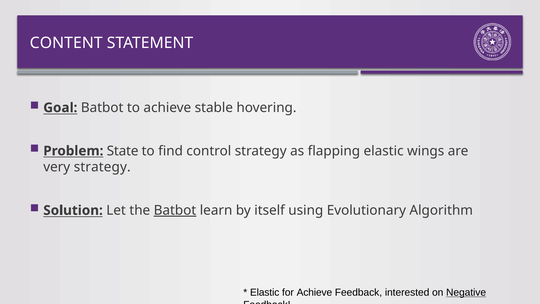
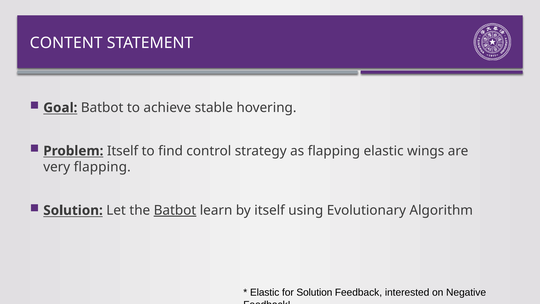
Problem State: State -> Itself
very strategy: strategy -> flapping
for Achieve: Achieve -> Solution
Negative underline: present -> none
